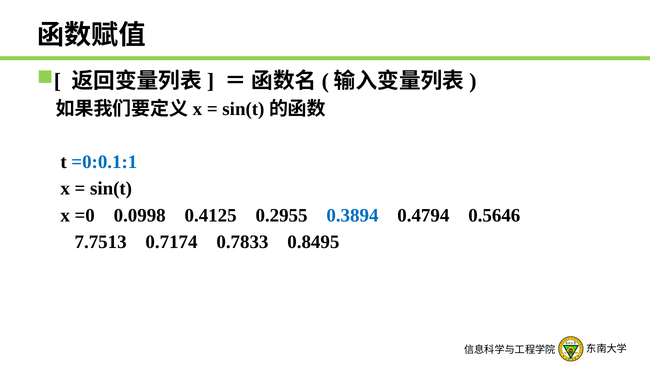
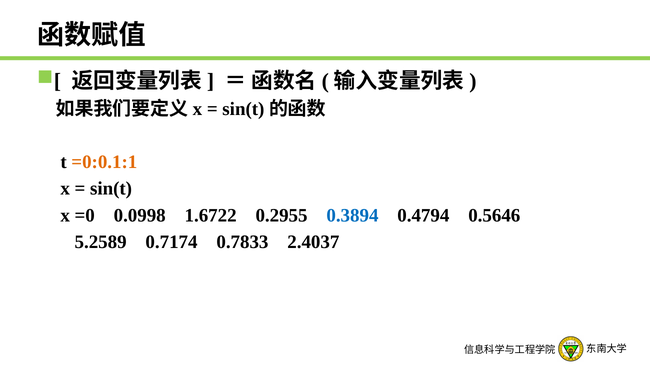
=0:0.1:1 colour: blue -> orange
0.4125: 0.4125 -> 1.6722
7.7513: 7.7513 -> 5.2589
0.8495: 0.8495 -> 2.4037
